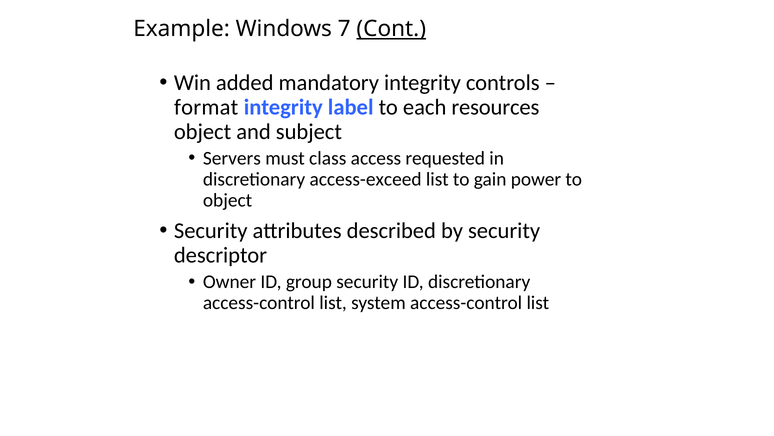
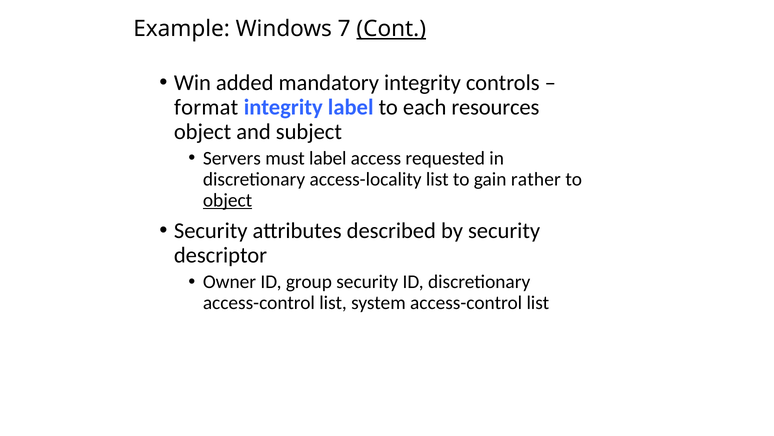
must class: class -> label
access-exceed: access-exceed -> access-locality
power: power -> rather
object at (228, 200) underline: none -> present
